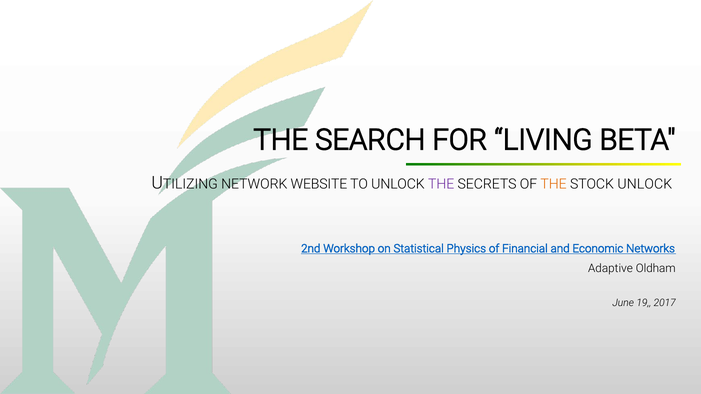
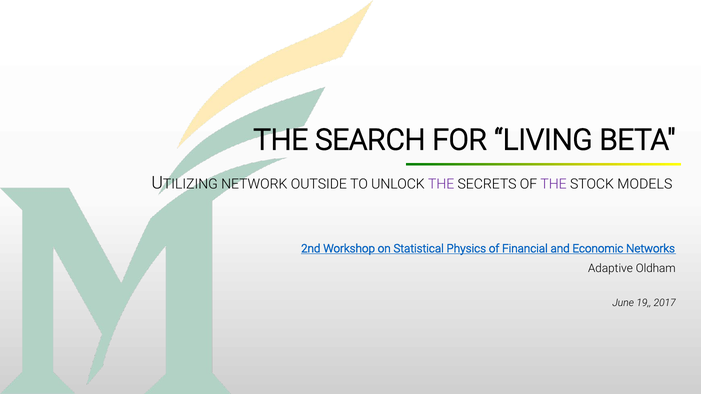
WEBSITE: WEBSITE -> OUTSIDE
THE at (554, 184) colour: orange -> purple
STOCK UNLOCK: UNLOCK -> MODELS
